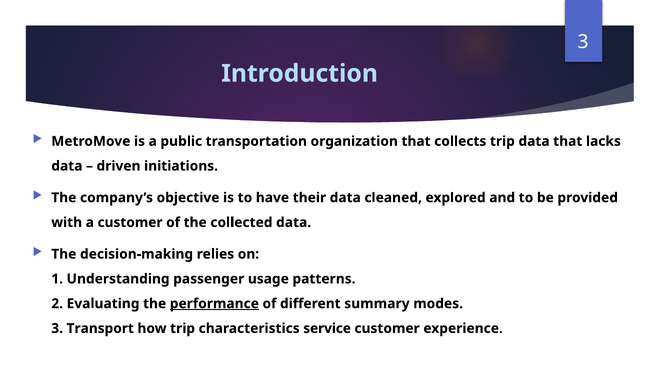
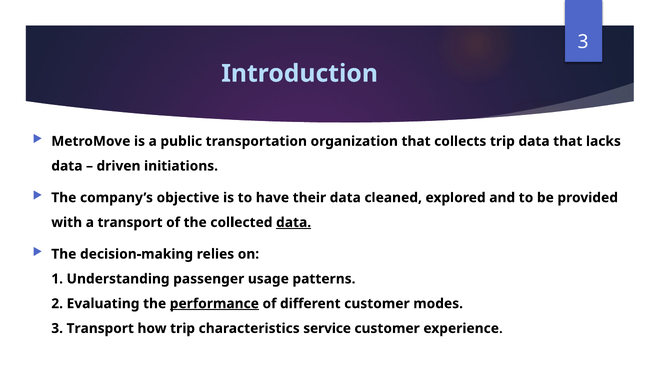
a customer: customer -> transport
data at (294, 223) underline: none -> present
different summary: summary -> customer
